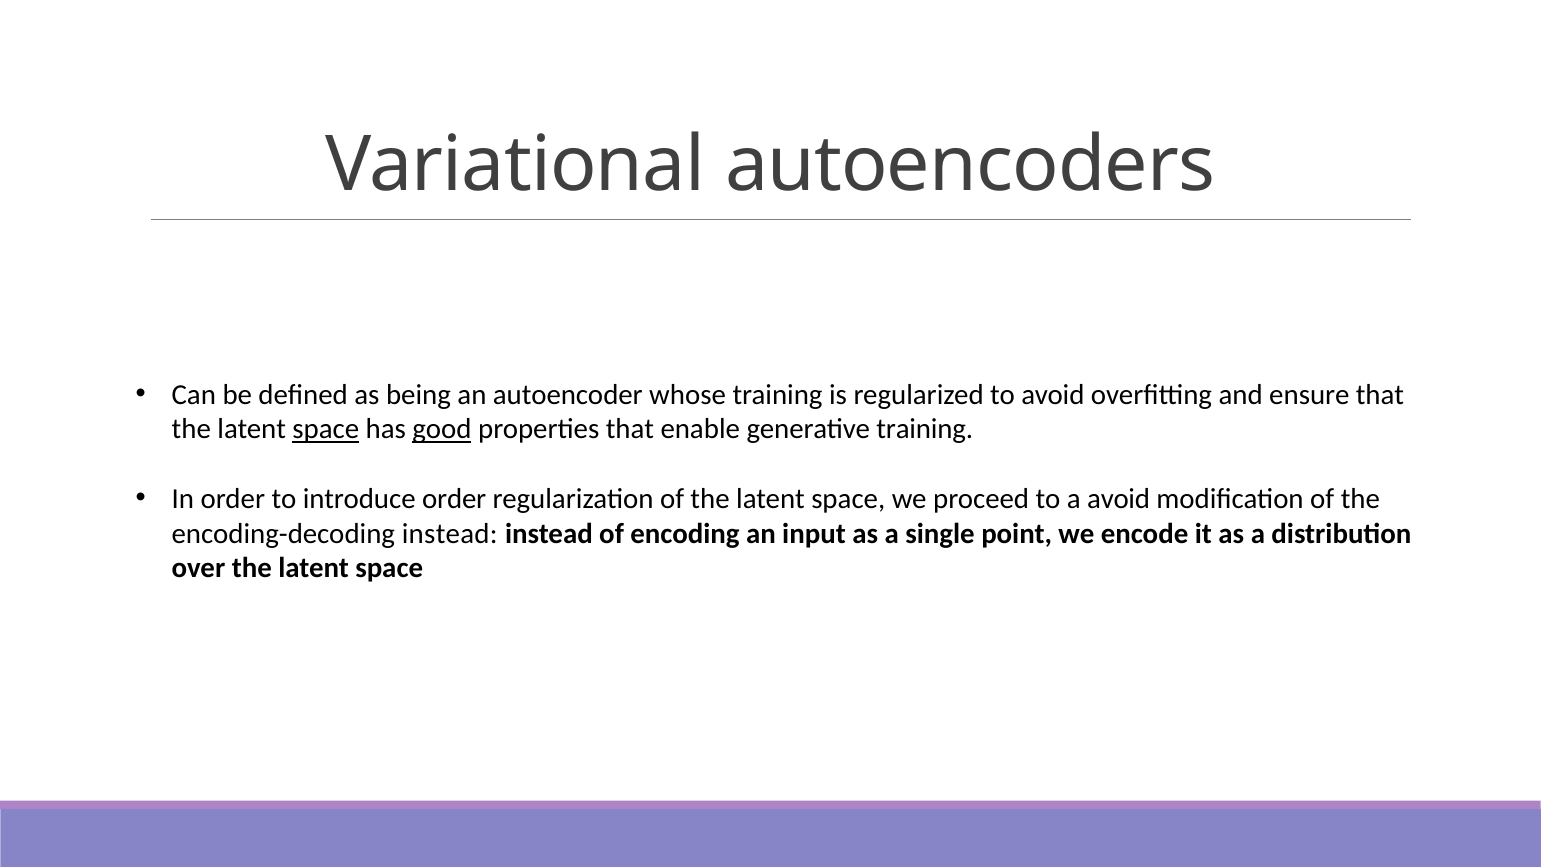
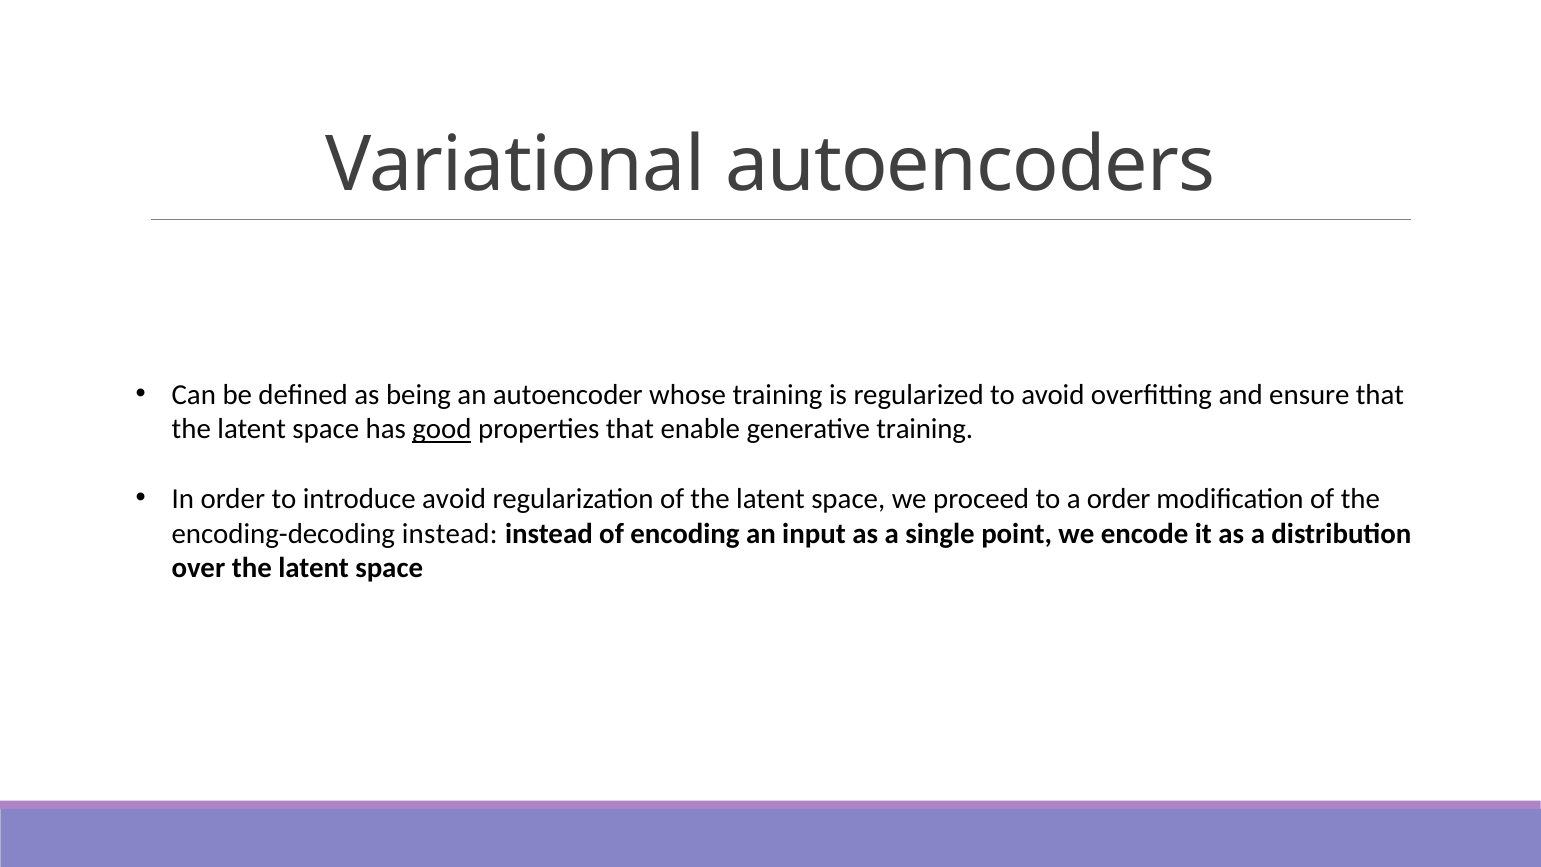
space at (326, 429) underline: present -> none
introduce order: order -> avoid
a avoid: avoid -> order
